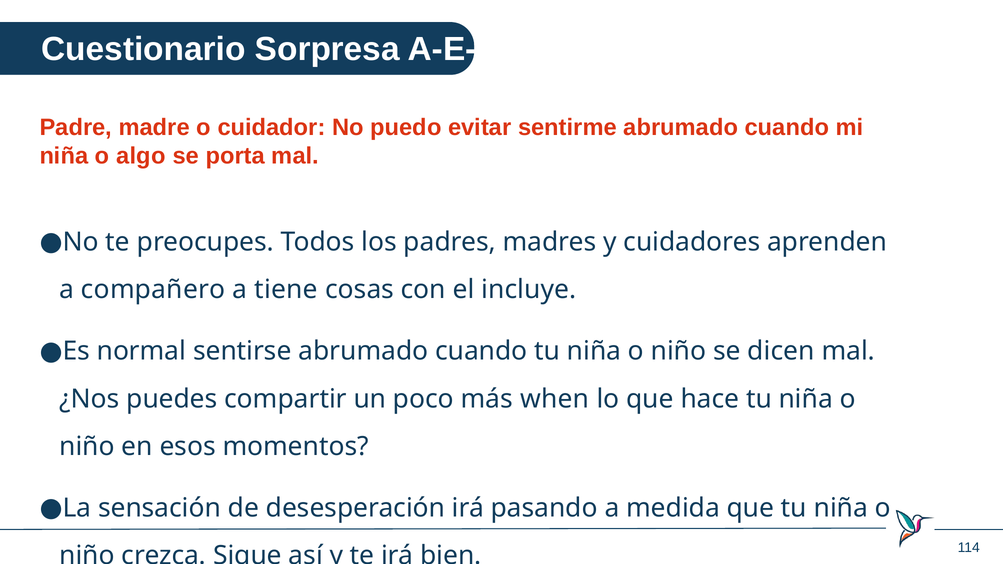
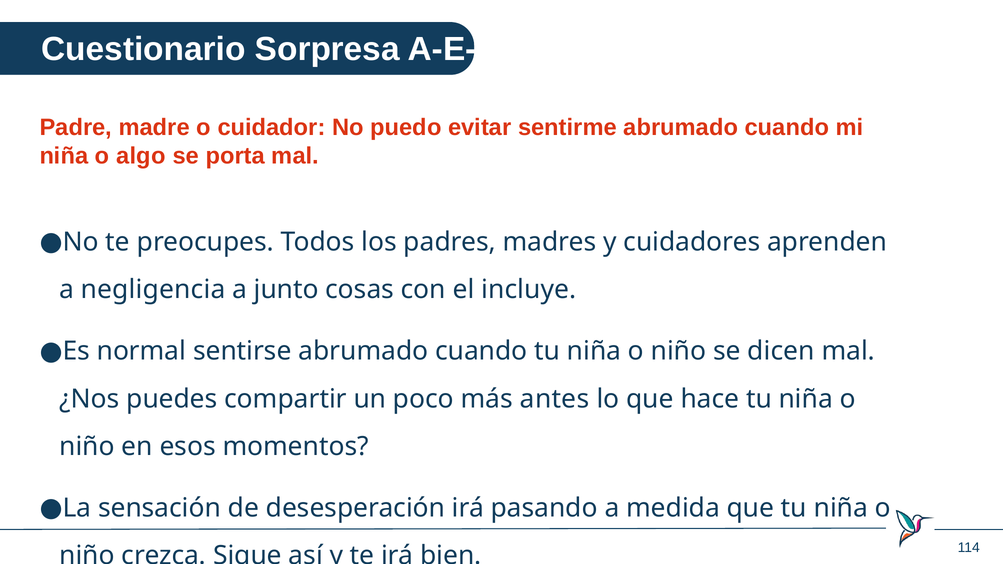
compañero: compañero -> negligencia
tiene: tiene -> junto
when: when -> antes
